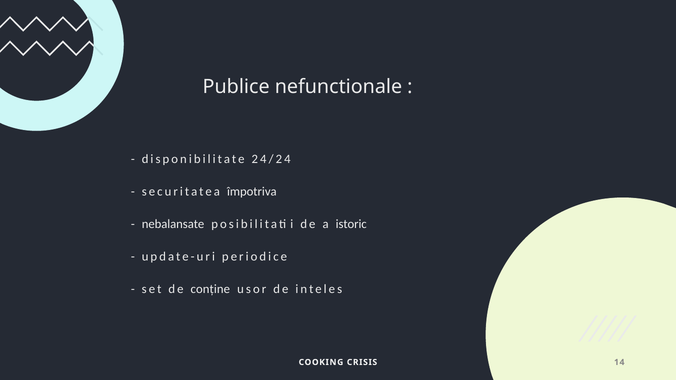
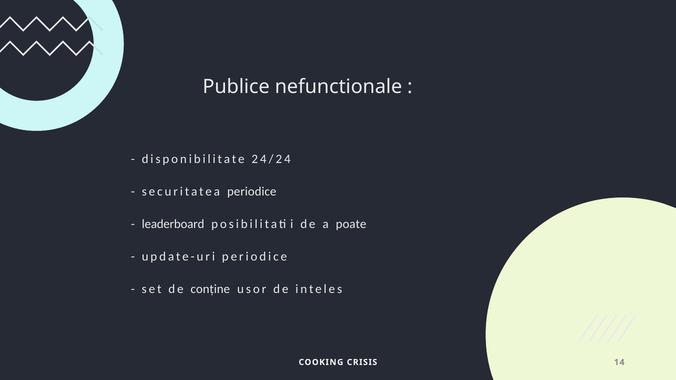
securitatea împotriva: împotriva -> periodice
nebalansate: nebalansate -> leaderboard
istoric: istoric -> poate
